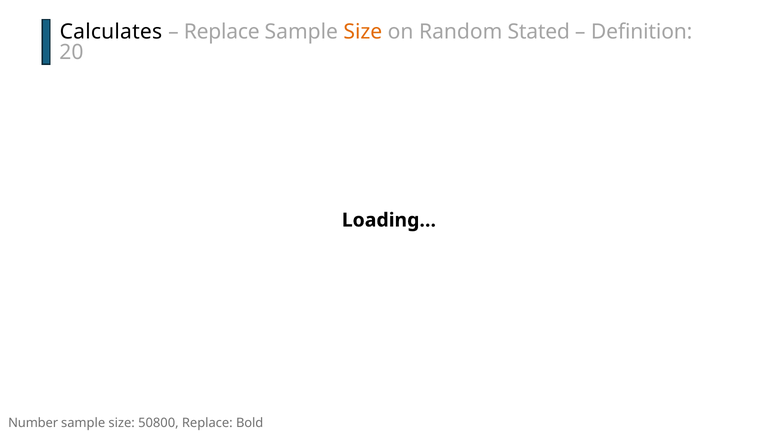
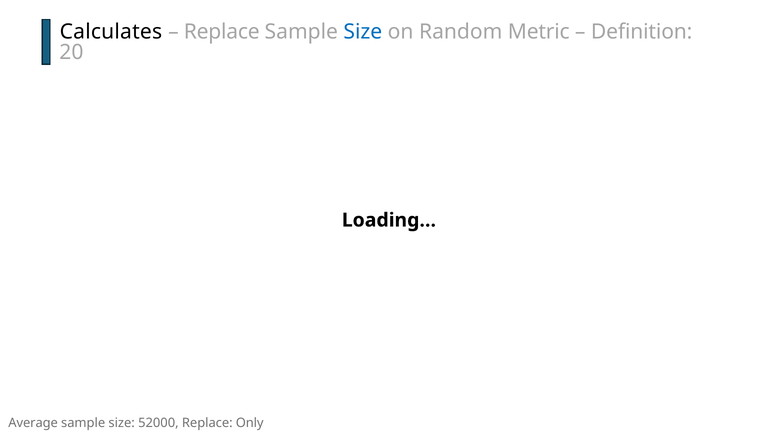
Size at (363, 32) colour: orange -> blue
Stated: Stated -> Metric
Number: Number -> Average
50800: 50800 -> 52000
Bold: Bold -> Only
